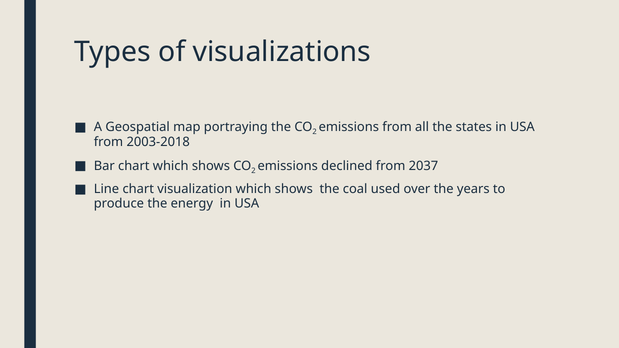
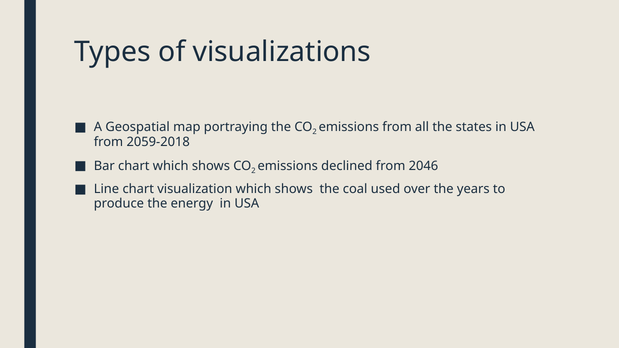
2003-2018: 2003-2018 -> 2059-2018
2037: 2037 -> 2046
